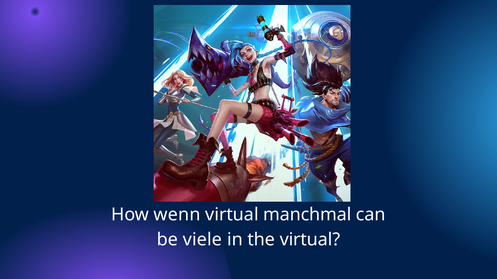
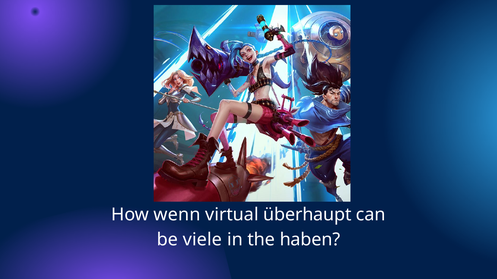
manchmal: manchmal -> überhaupt
the virtual: virtual -> haben
